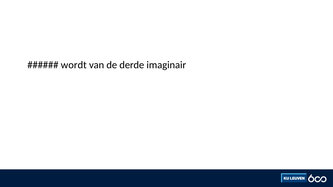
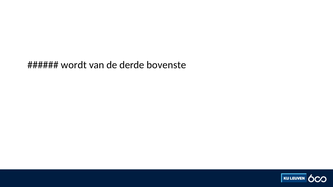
imaginair: imaginair -> bovenste
